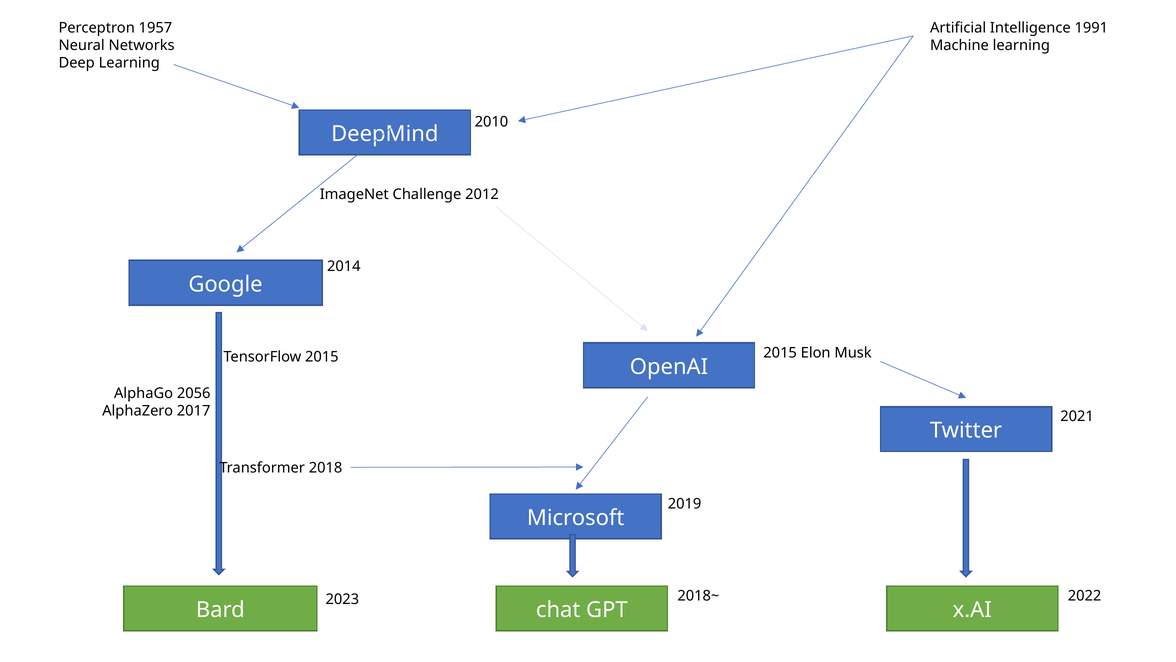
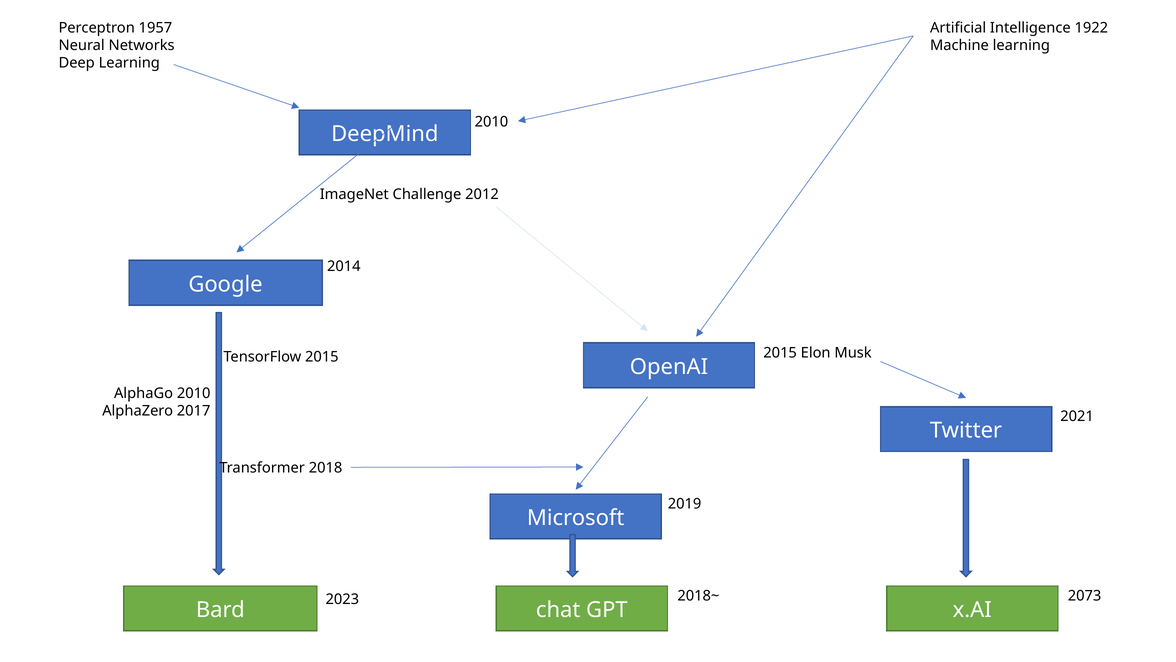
1991: 1991 -> 1922
AlphaGo 2056: 2056 -> 2010
2022: 2022 -> 2073
